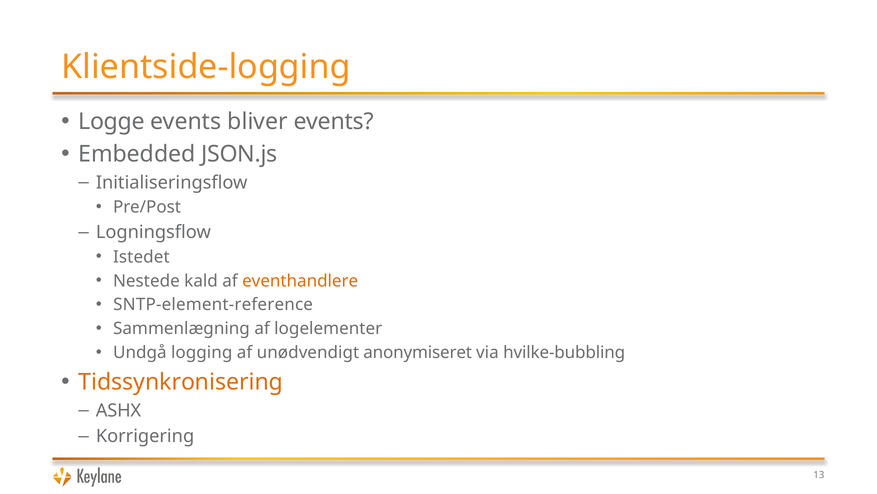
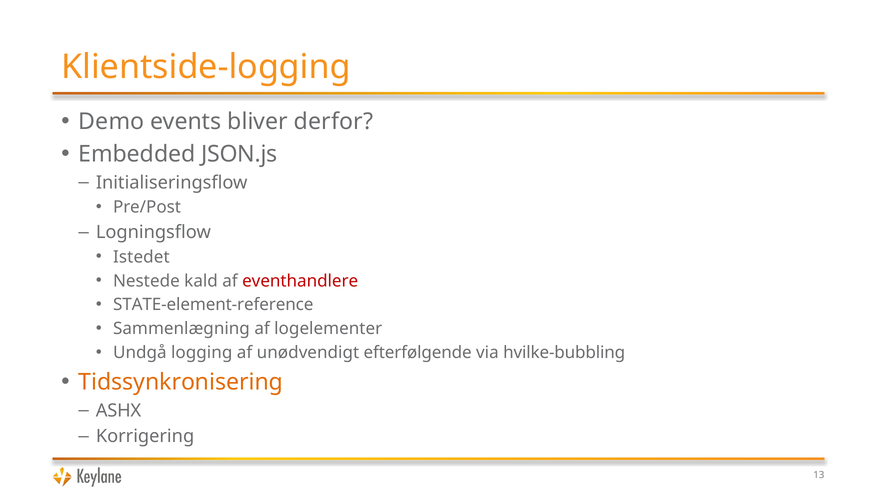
Logge: Logge -> Demo
bliver events: events -> derfor
eventhandlere colour: orange -> red
SNTP-element-reference: SNTP-element-reference -> STATE-element-reference
anonymiseret: anonymiseret -> efterfølgende
